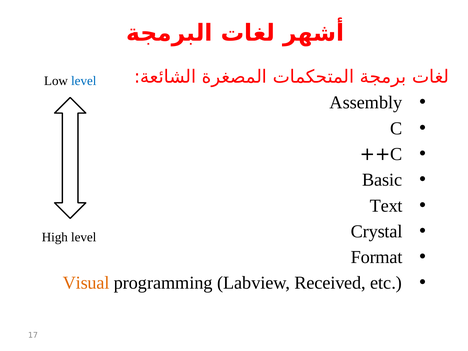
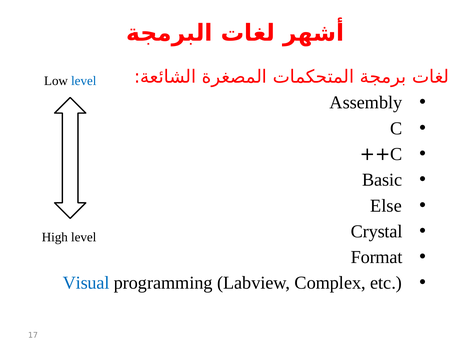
Text: Text -> Else
Visual colour: orange -> blue
Received: Received -> Complex
